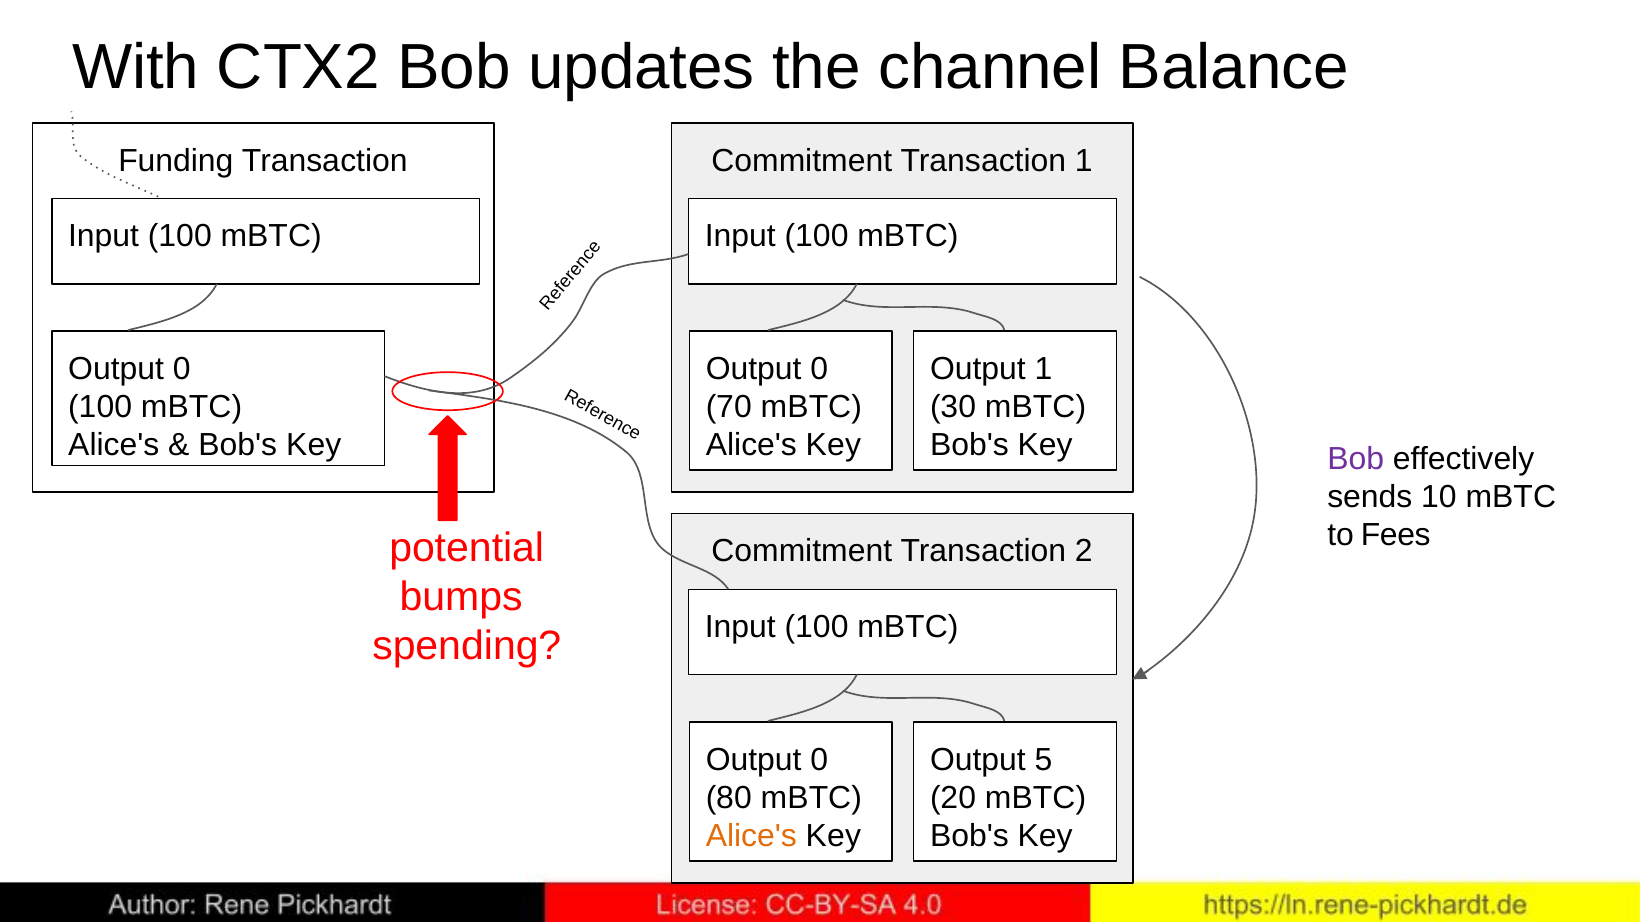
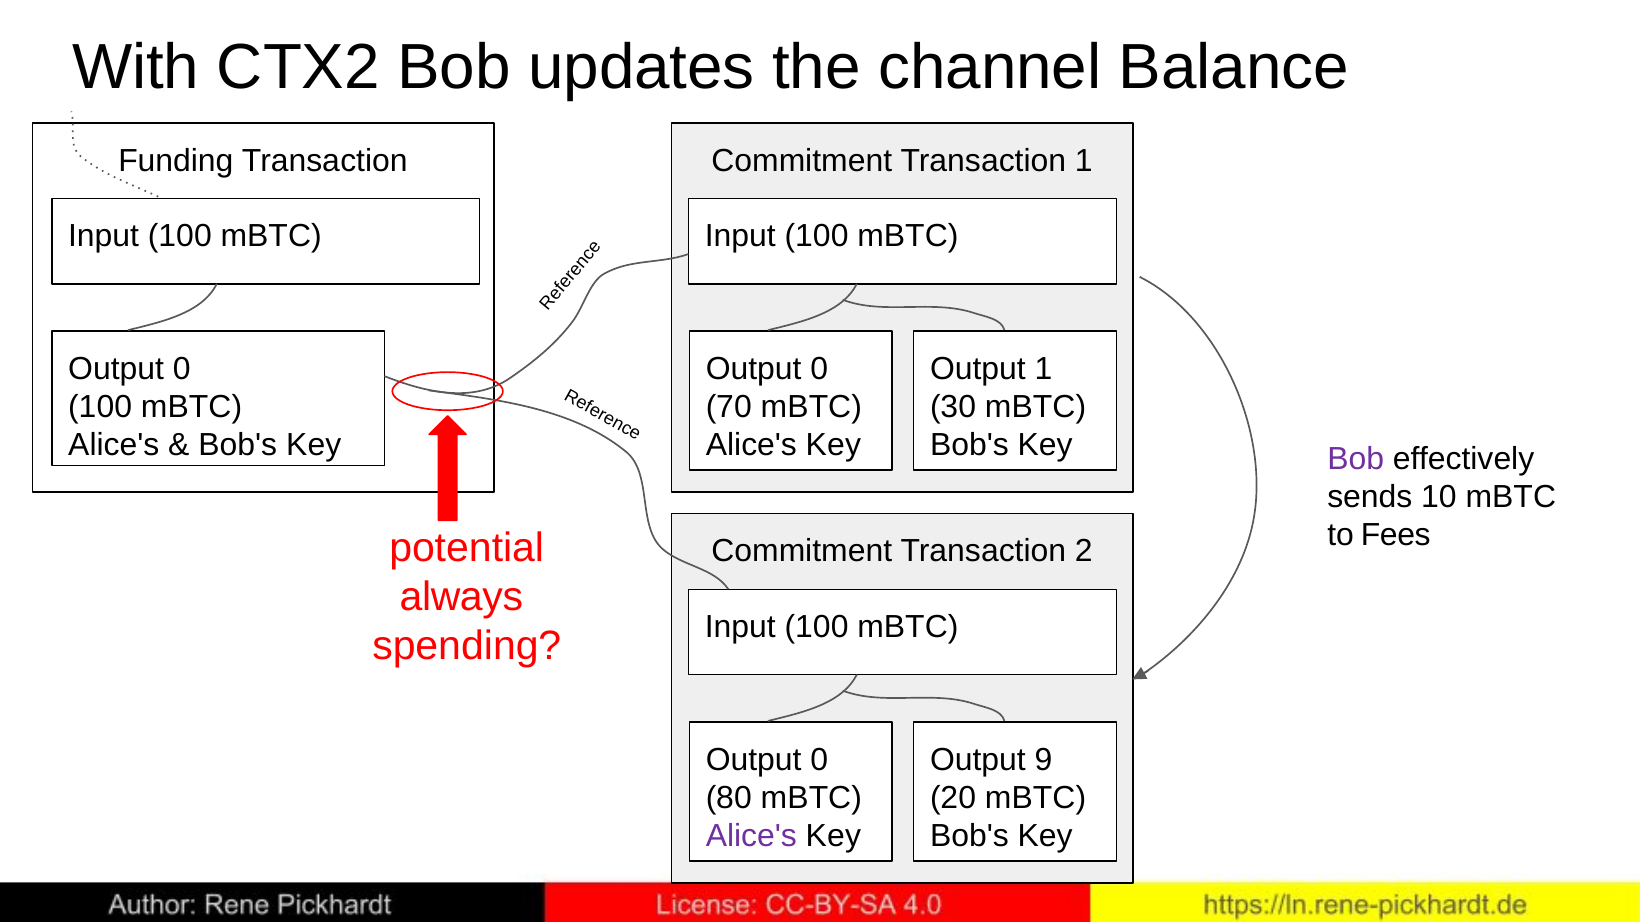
bumps: bumps -> always
5: 5 -> 9
Alice's at (751, 837) colour: orange -> purple
